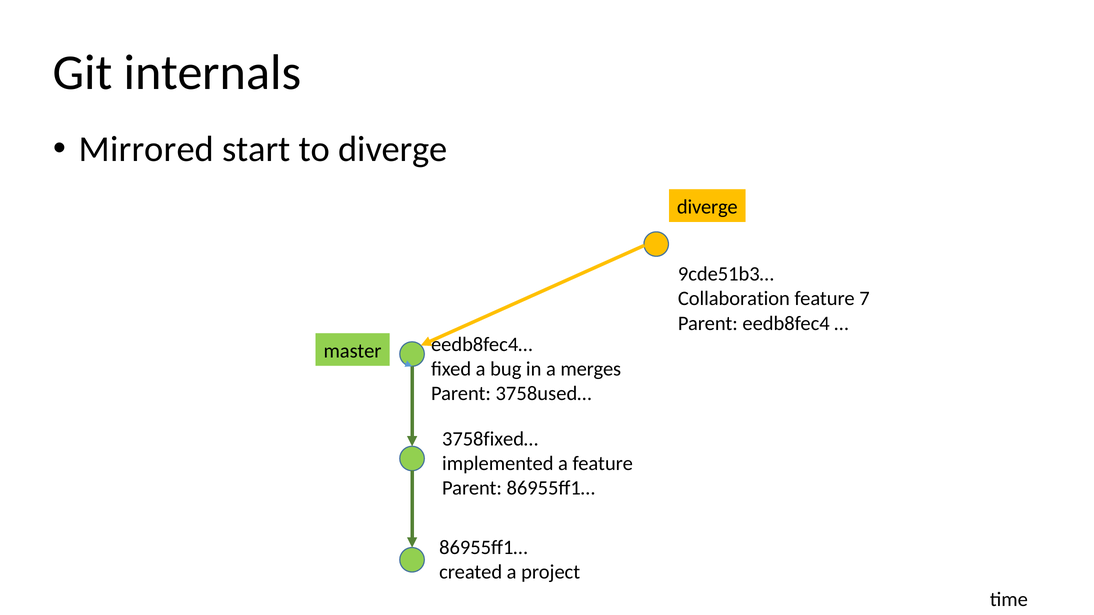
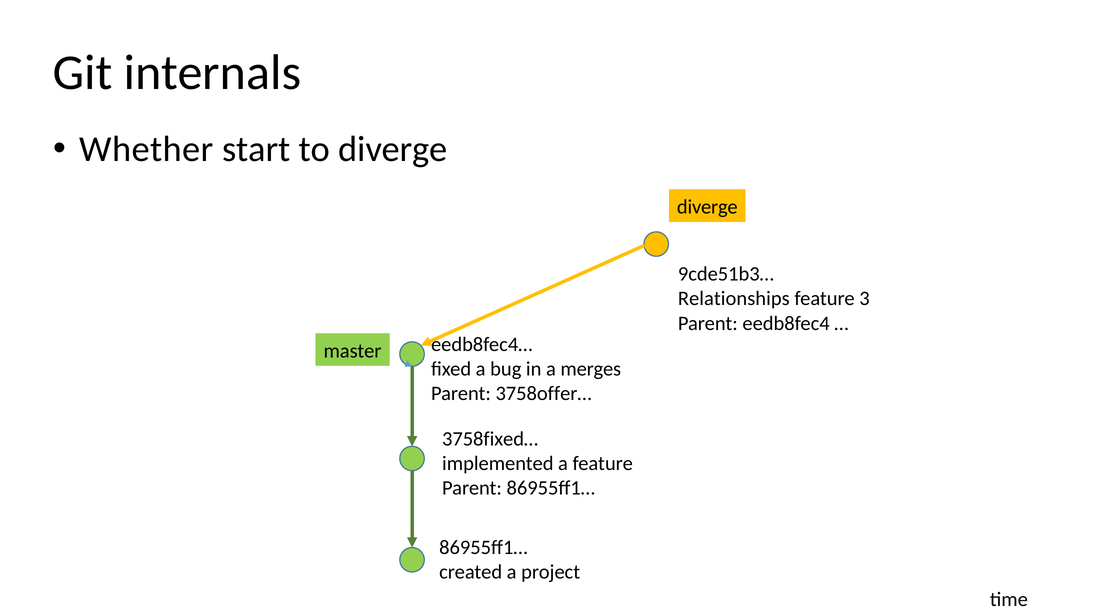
Mirrored: Mirrored -> Whether
Collaboration: Collaboration -> Relationships
7: 7 -> 3
3758used…: 3758used… -> 3758offer…
